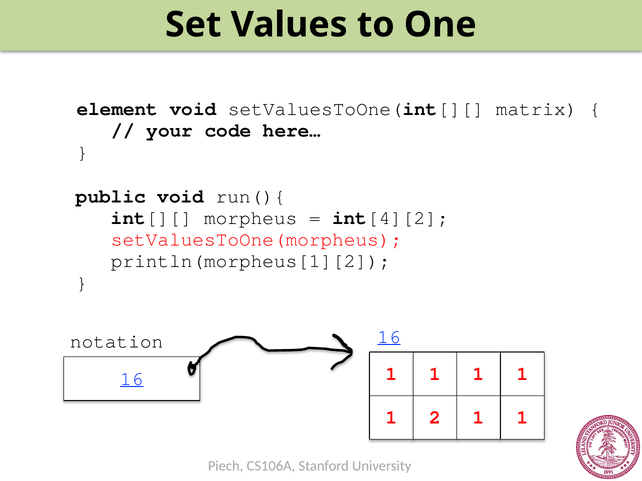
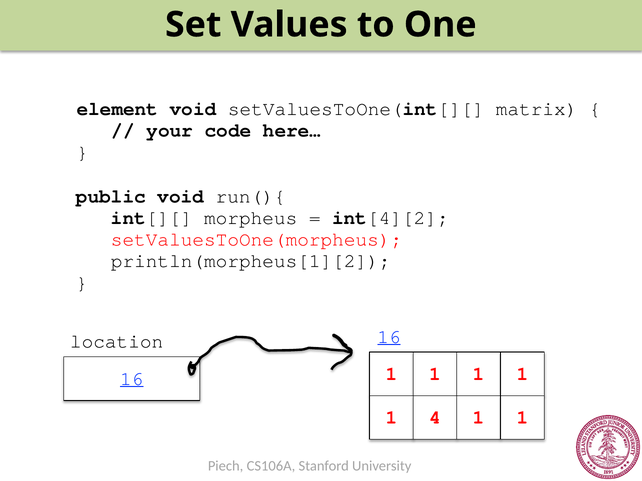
notation: notation -> location
2: 2 -> 4
